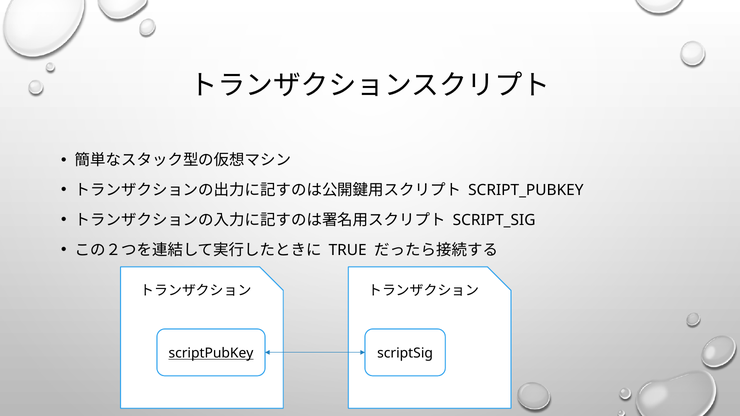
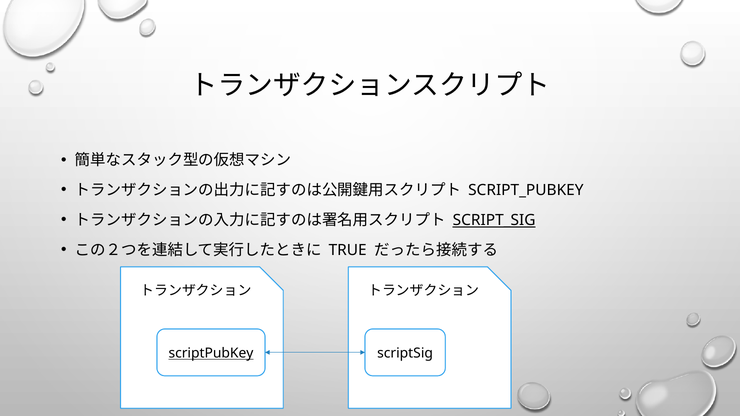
SCRIPT_SIG underline: none -> present
